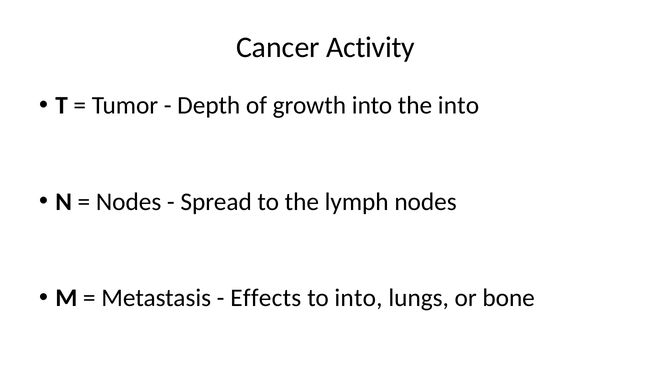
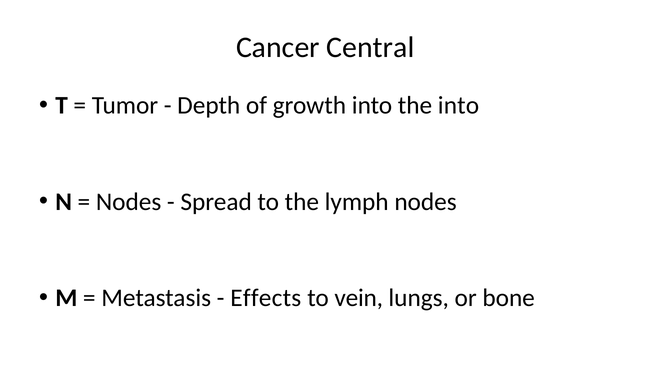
Activity: Activity -> Central
to into: into -> vein
